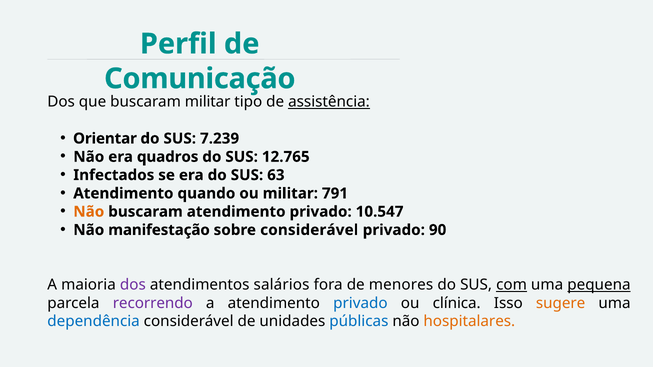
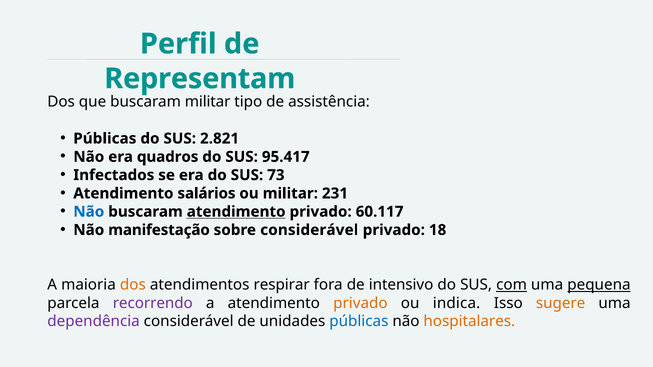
Comunicação: Comunicação -> Representam
assistência underline: present -> none
Orientar at (105, 139): Orientar -> Públicas
7.239: 7.239 -> 2.821
12.765: 12.765 -> 95.417
63: 63 -> 73
quando: quando -> salários
791: 791 -> 231
Não at (89, 212) colour: orange -> blue
atendimento at (236, 212) underline: none -> present
10.547: 10.547 -> 60.117
90: 90 -> 18
dos at (133, 285) colour: purple -> orange
salários: salários -> respirar
menores: menores -> intensivo
privado at (360, 303) colour: blue -> orange
clínica: clínica -> indica
dependência colour: blue -> purple
